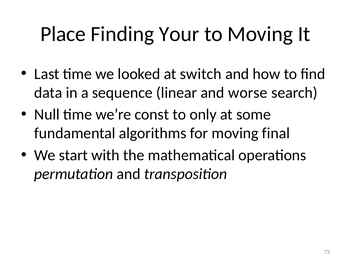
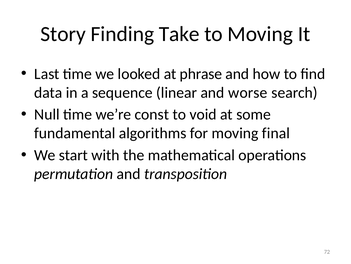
Place: Place -> Story
Your: Your -> Take
switch: switch -> phrase
only: only -> void
